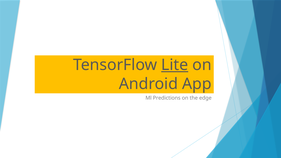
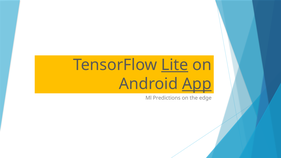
App underline: none -> present
